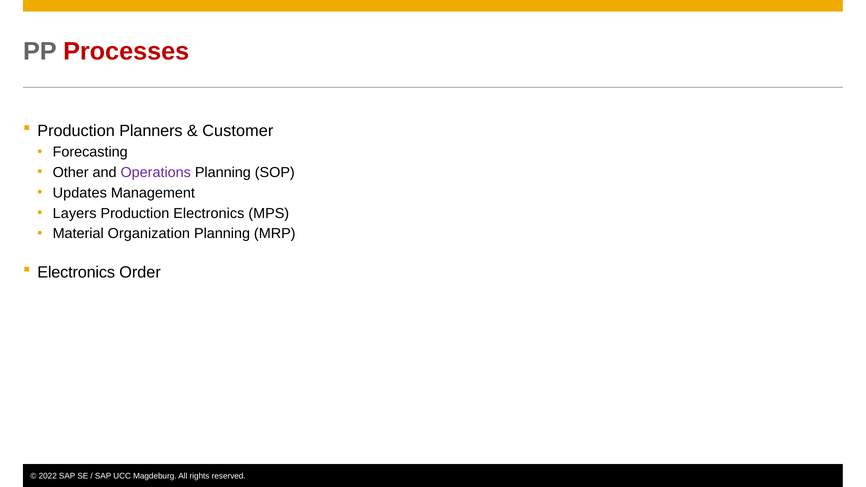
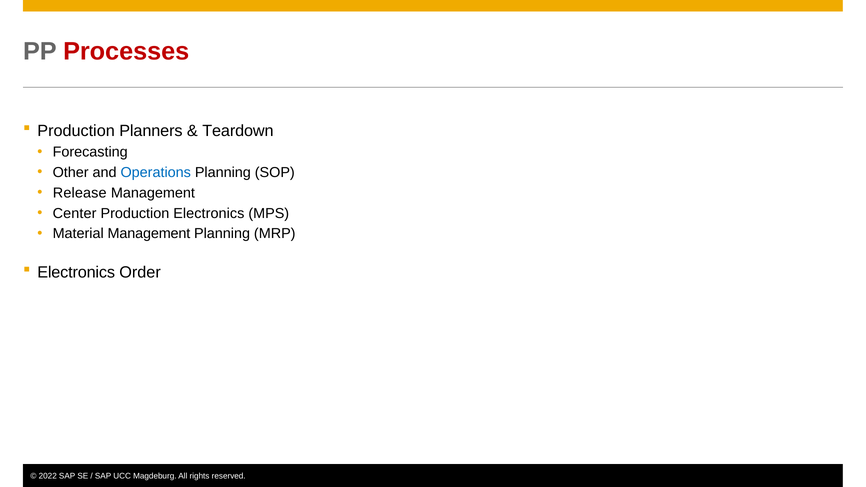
Customer: Customer -> Teardown
Operations colour: purple -> blue
Updates: Updates -> Release
Layers: Layers -> Center
Material Organization: Organization -> Management
